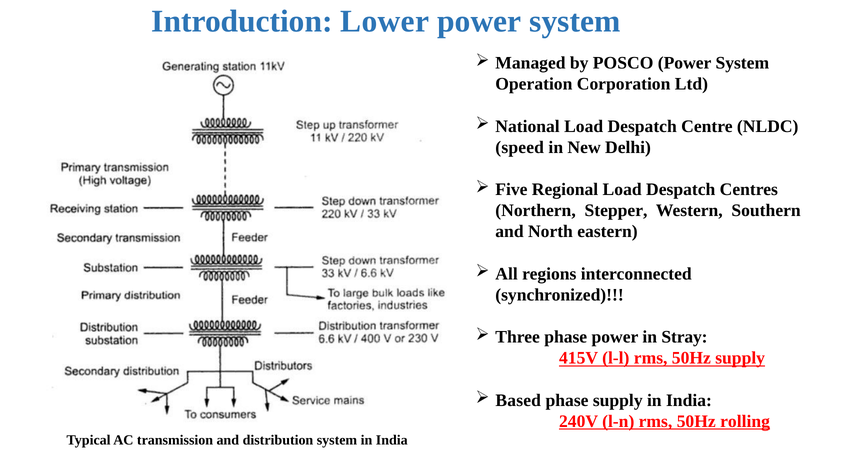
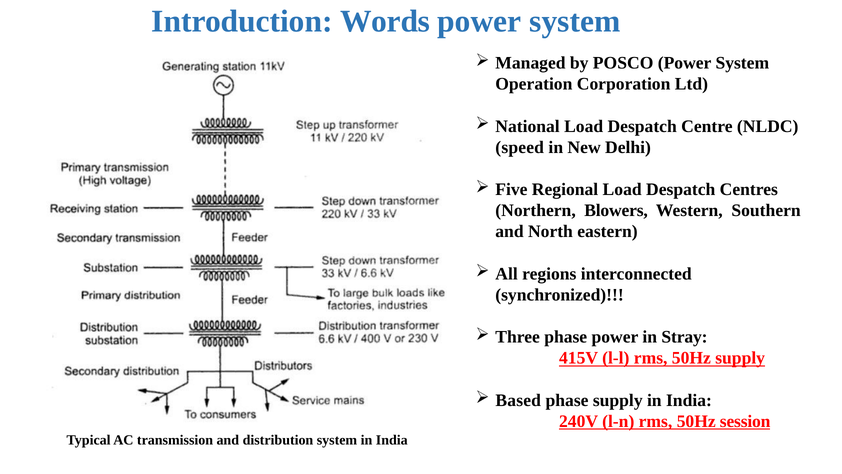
Lower: Lower -> Words
Stepper: Stepper -> Blowers
rolling: rolling -> session
